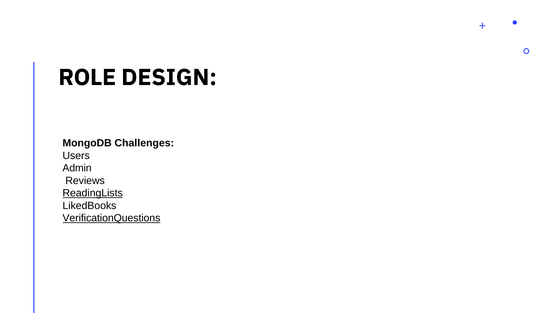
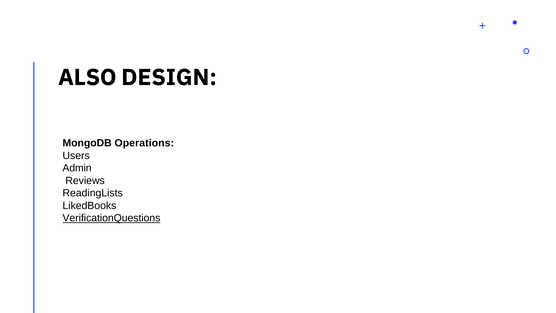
ROLE: ROLE -> ALSO
Challenges: Challenges -> Operations
ReadingLists underline: present -> none
